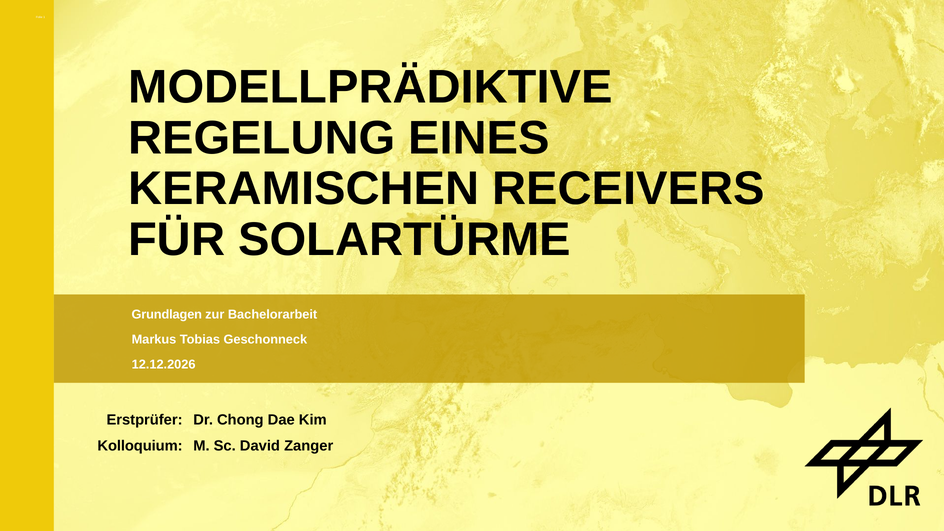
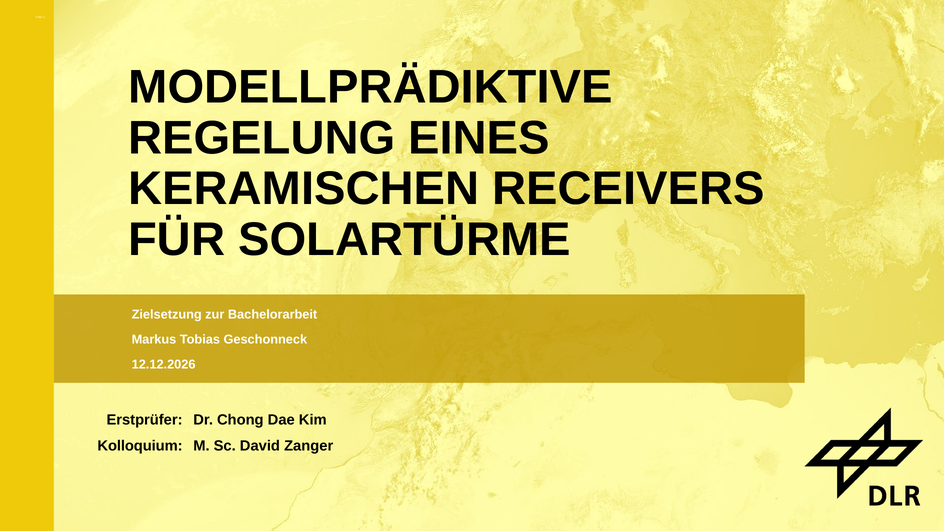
Grundlagen: Grundlagen -> Zielsetzung
